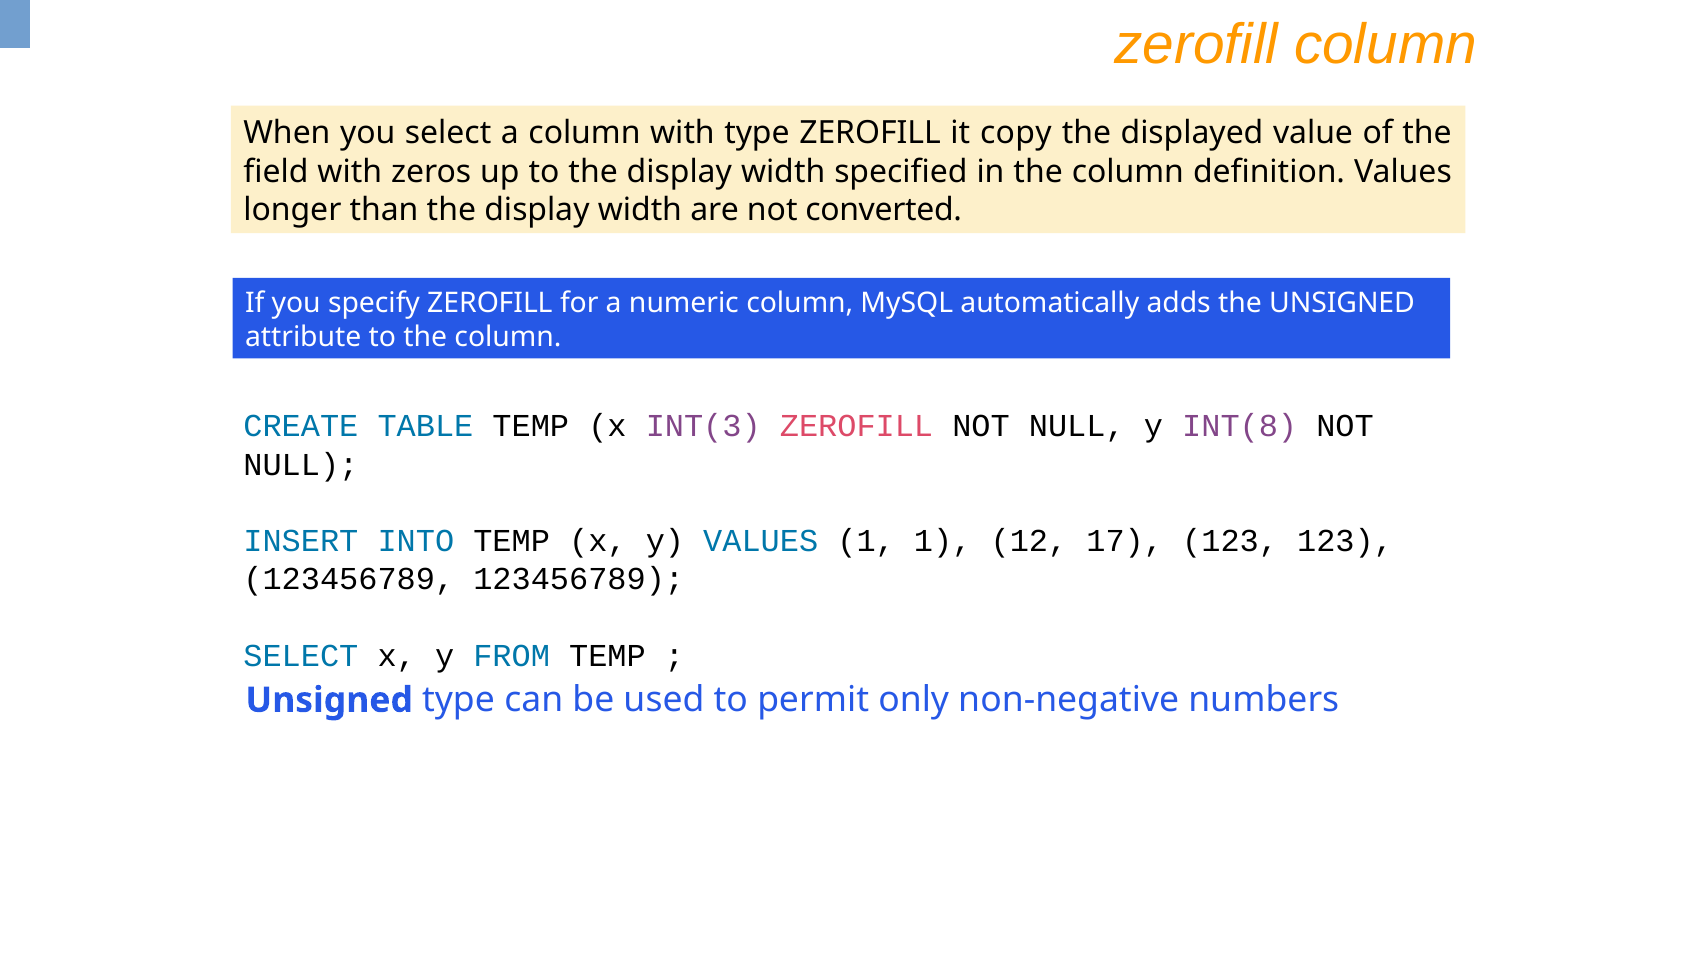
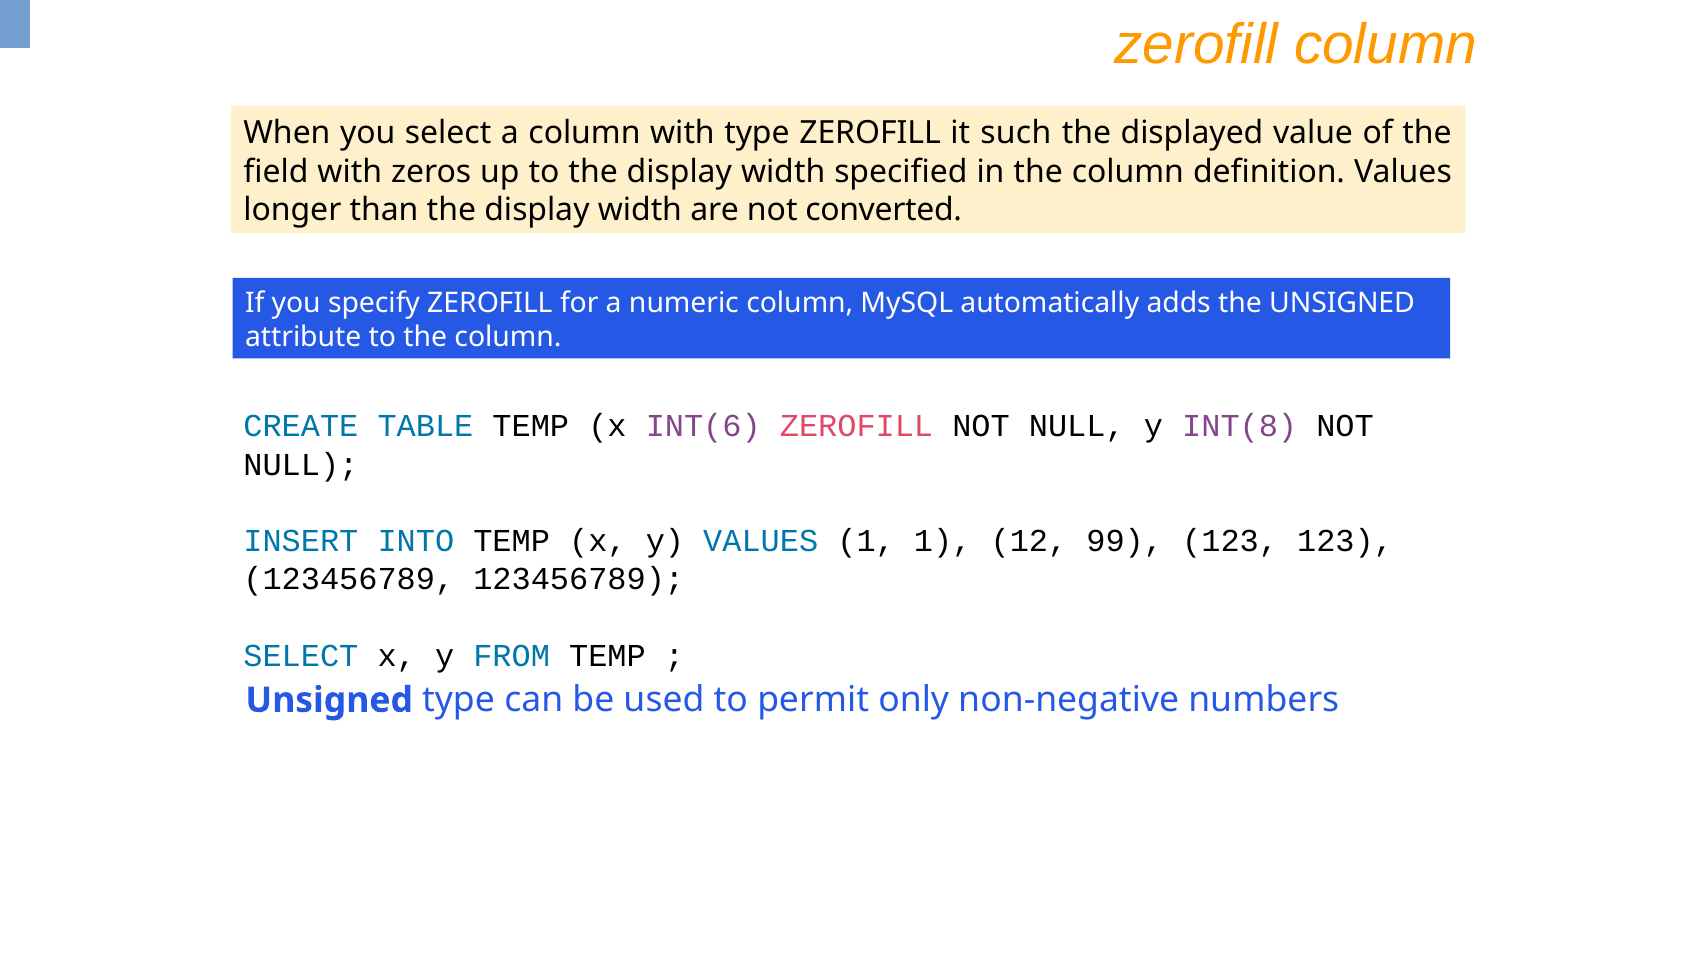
copy: copy -> such
INT(3: INT(3 -> INT(6
17: 17 -> 99
